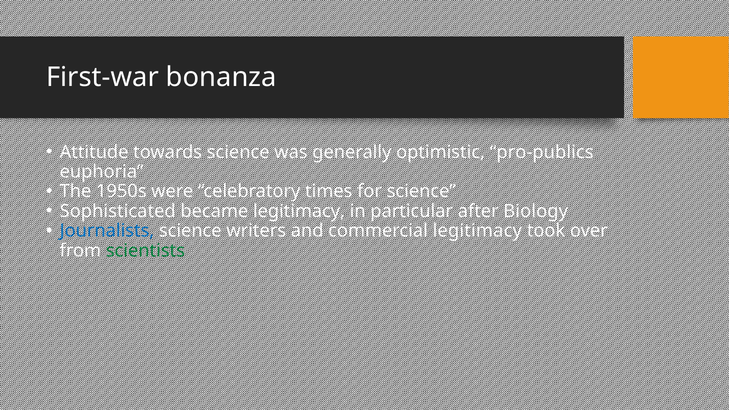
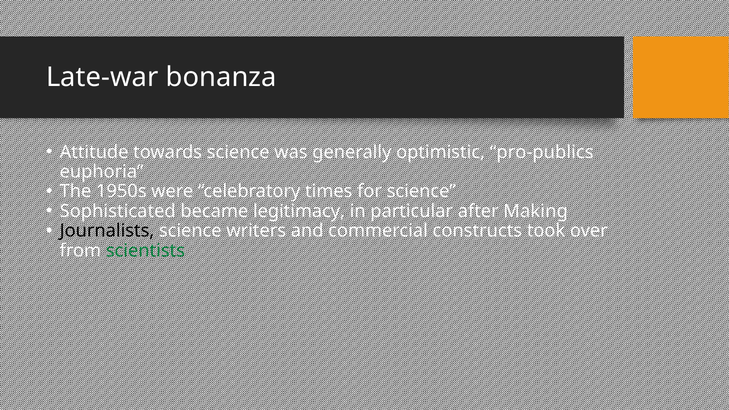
First-war: First-war -> Late-war
Biology: Biology -> Making
Journalists colour: blue -> black
commercial legitimacy: legitimacy -> constructs
